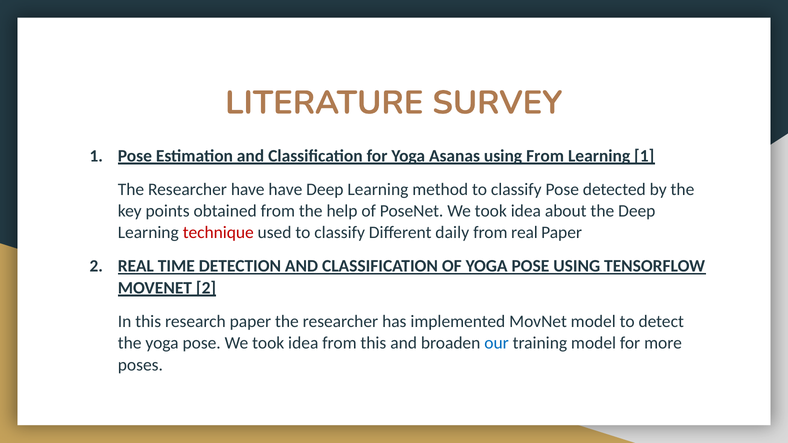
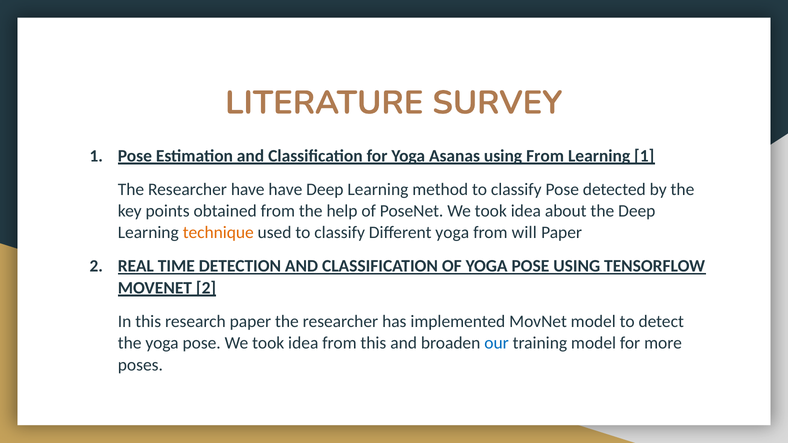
technique colour: red -> orange
Different daily: daily -> yoga
from real: real -> will
